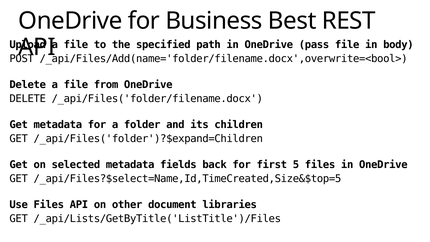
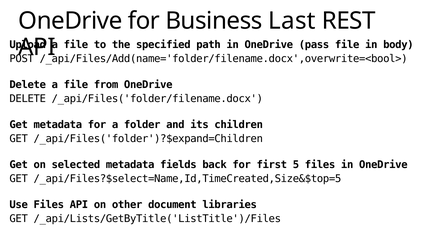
Best: Best -> Last
